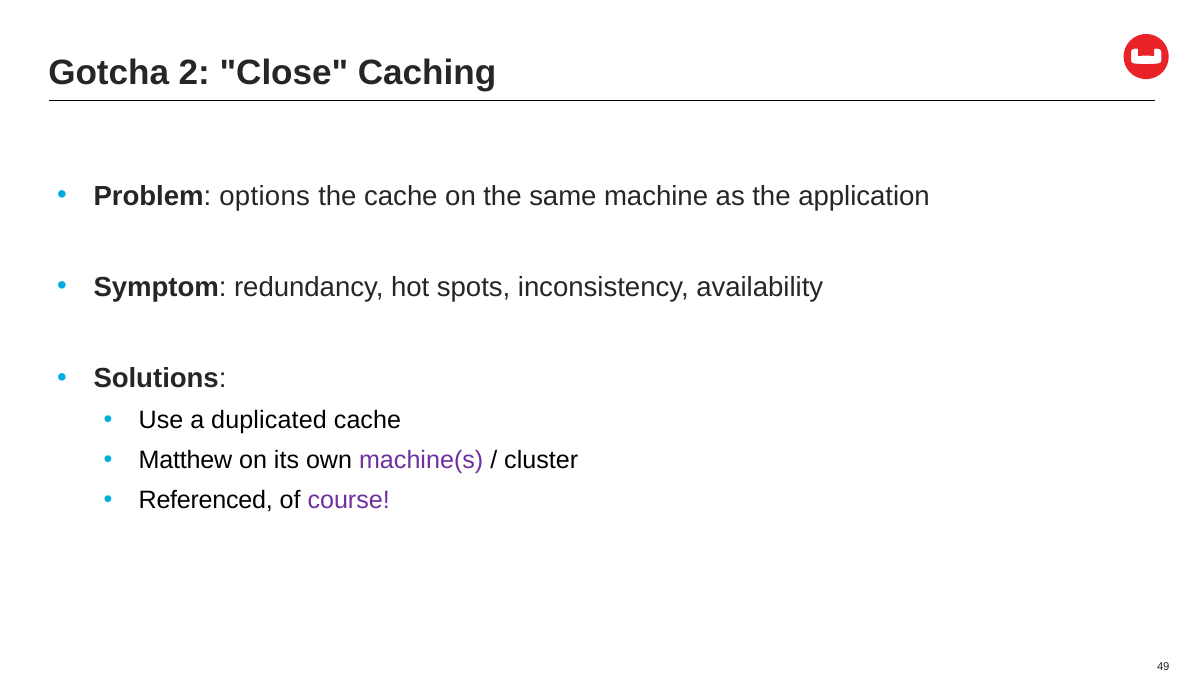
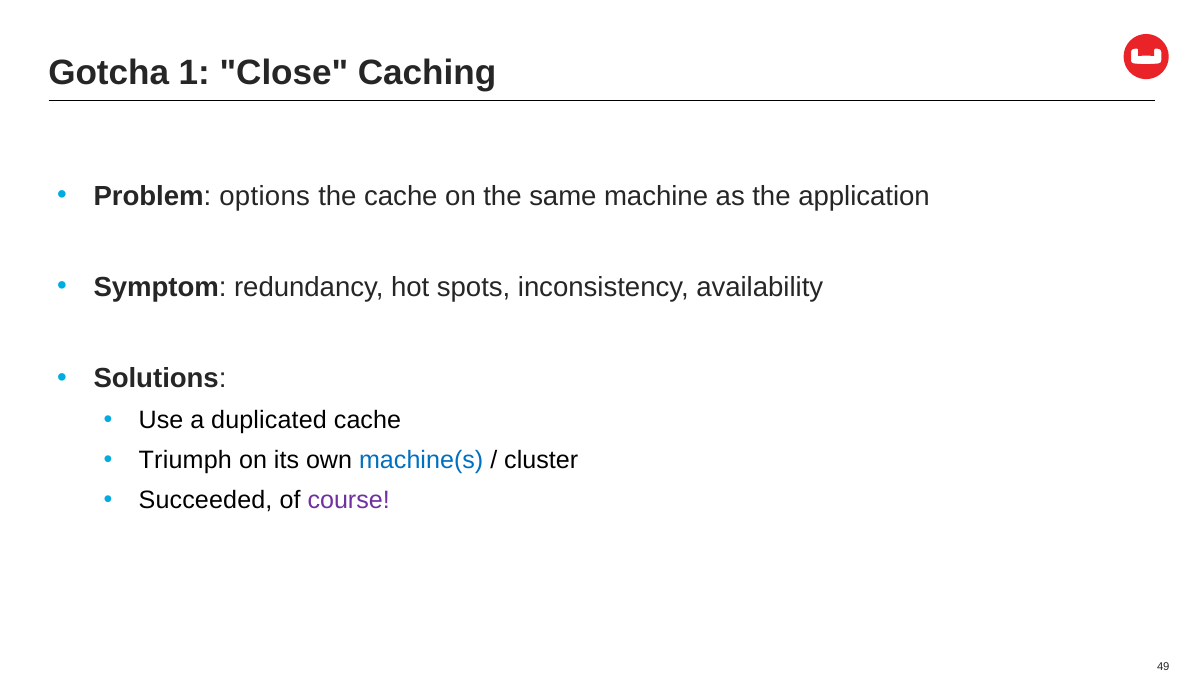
2: 2 -> 1
Matthew: Matthew -> Triumph
machine(s colour: purple -> blue
Referenced: Referenced -> Succeeded
